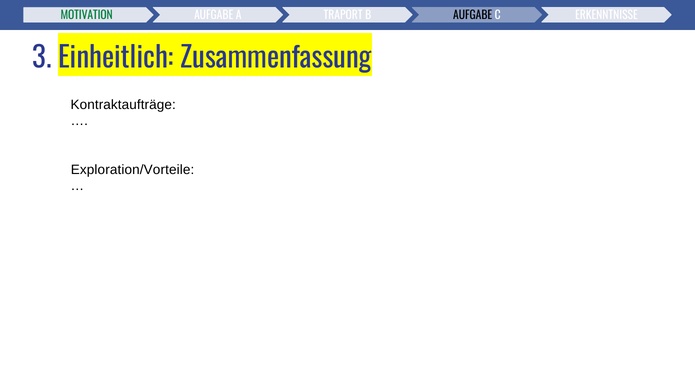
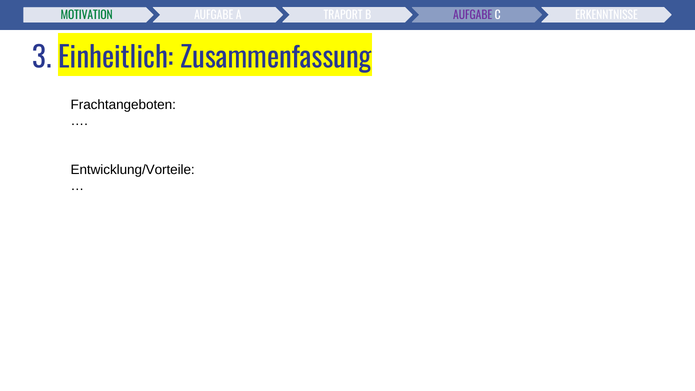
AUFGABE at (473, 16) colour: black -> purple
Kontraktaufträge: Kontraktaufträge -> Frachtangeboten
Exploration/Vorteile: Exploration/Vorteile -> Entwicklung/Vorteile
